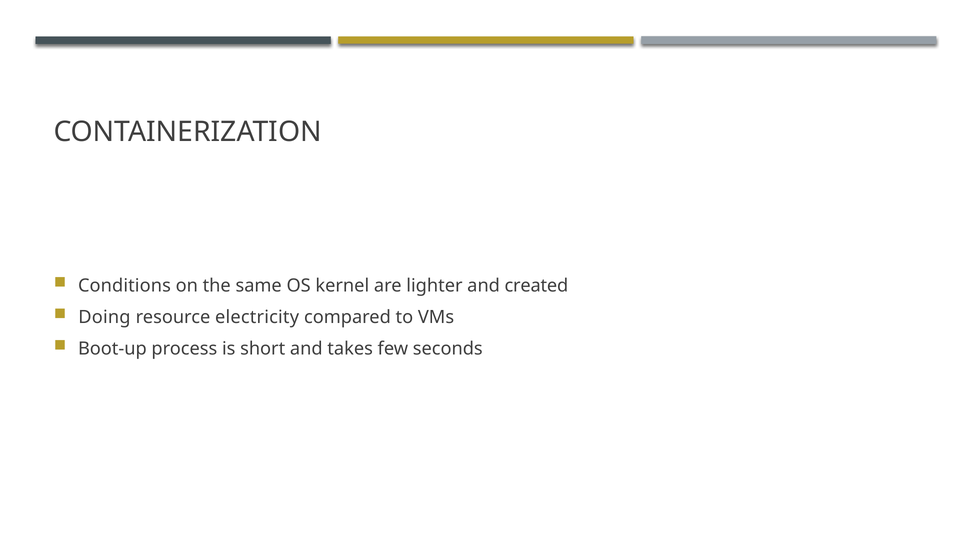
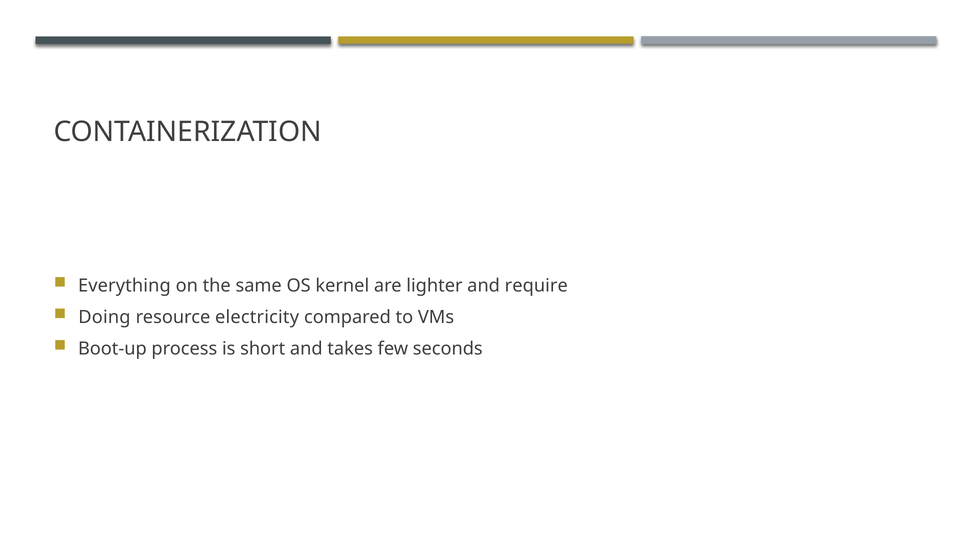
Conditions: Conditions -> Everything
created: created -> require
